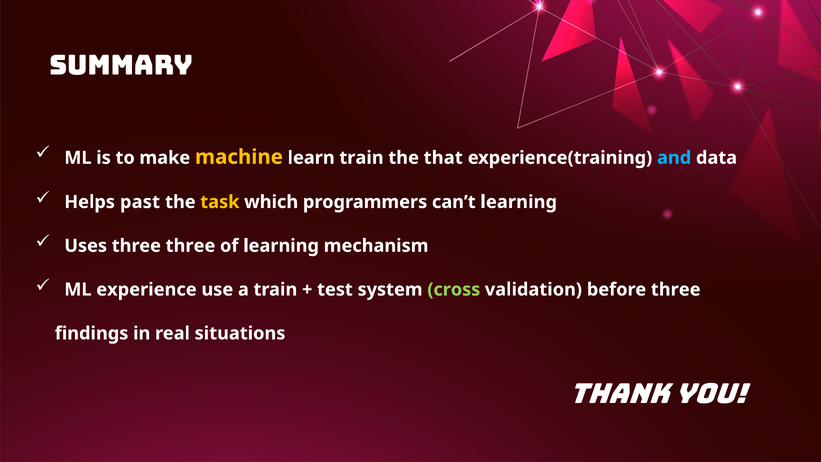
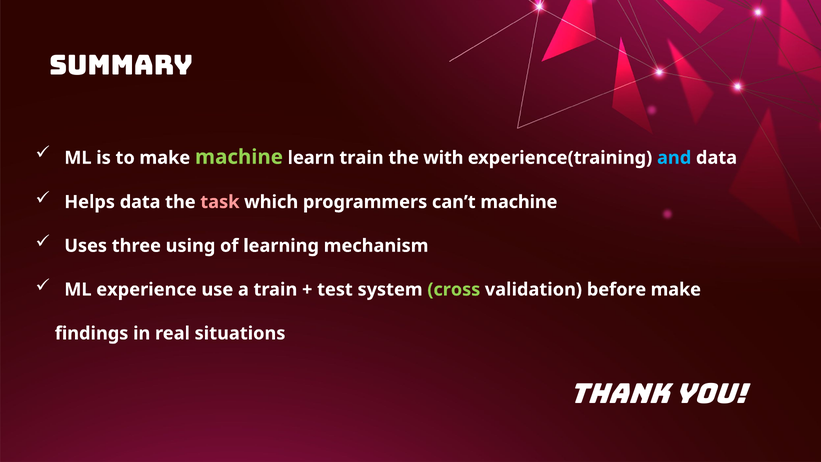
machine at (239, 157) colour: yellow -> light green
that: that -> with
Helps past: past -> data
task colour: yellow -> pink
can’t learning: learning -> machine
three three: three -> using
before three: three -> make
